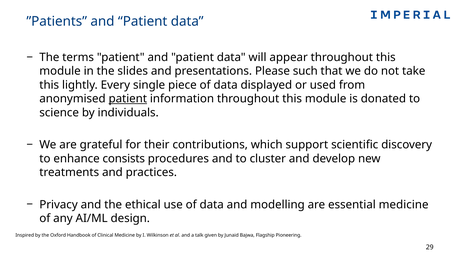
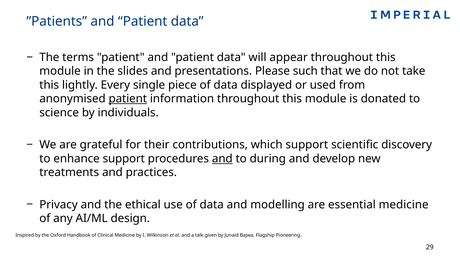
enhance consists: consists -> support
and at (222, 158) underline: none -> present
cluster: cluster -> during
